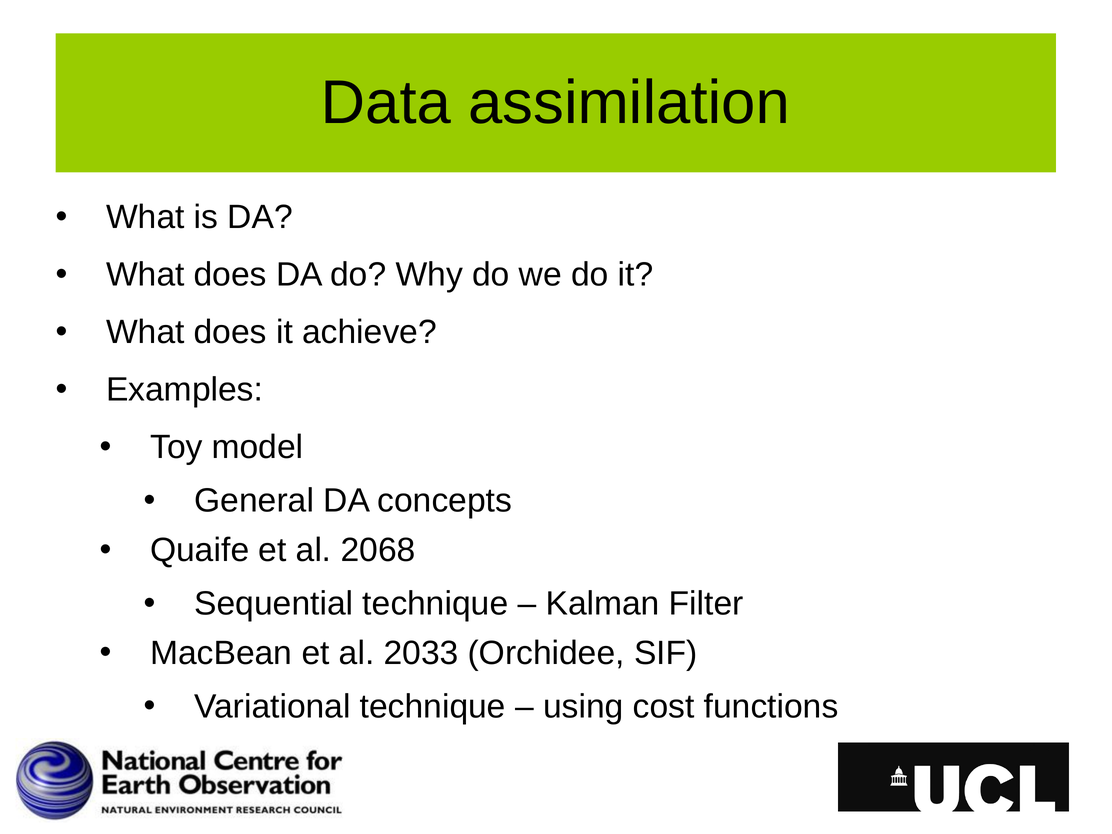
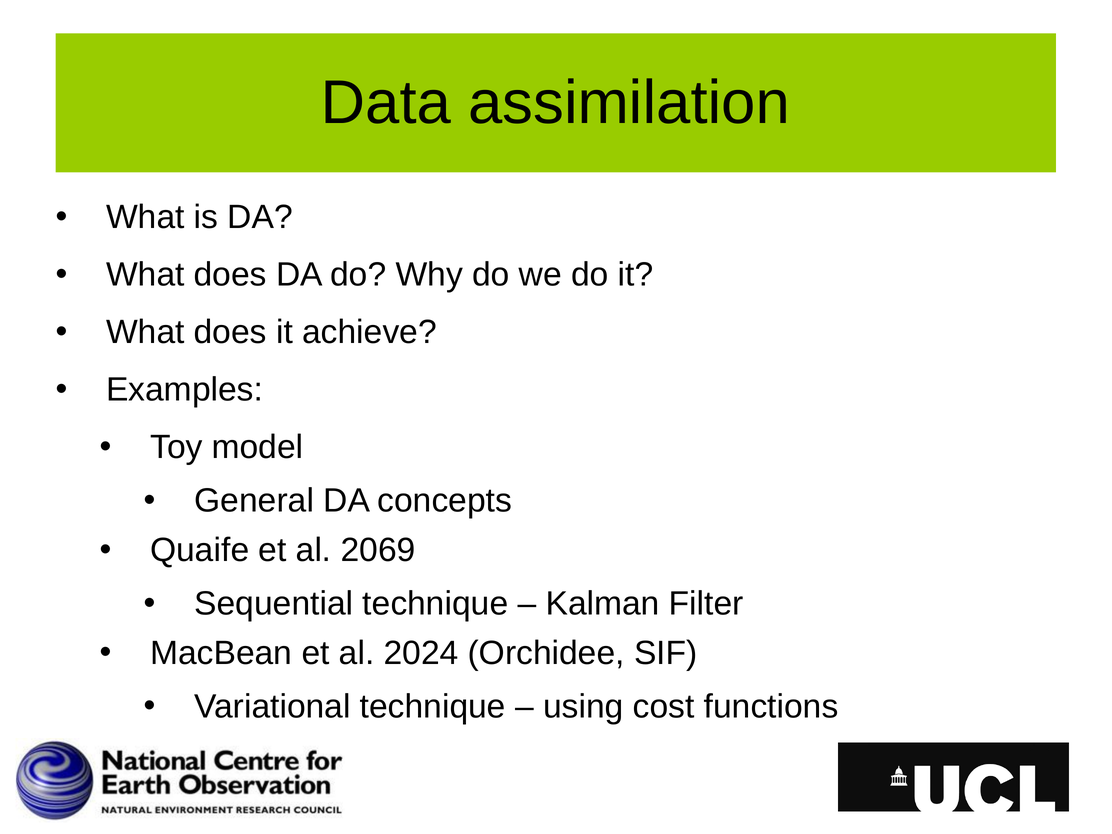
2068: 2068 -> 2069
2033: 2033 -> 2024
